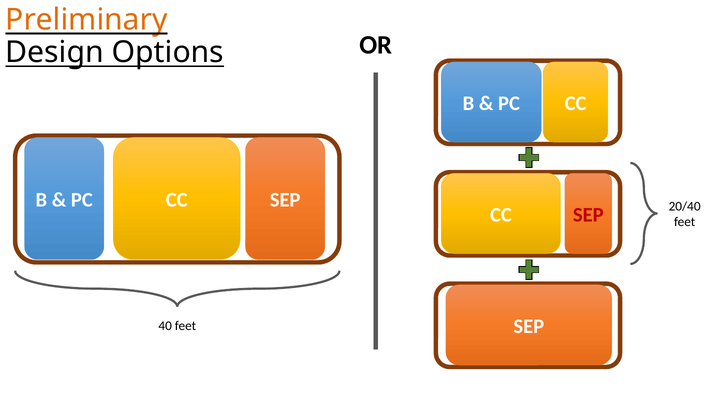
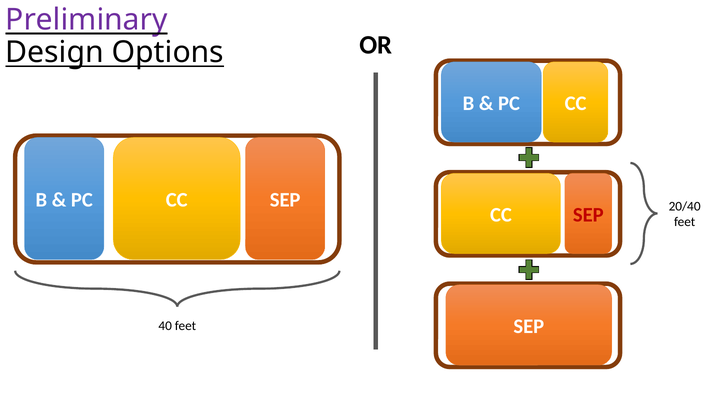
Preliminary colour: orange -> purple
